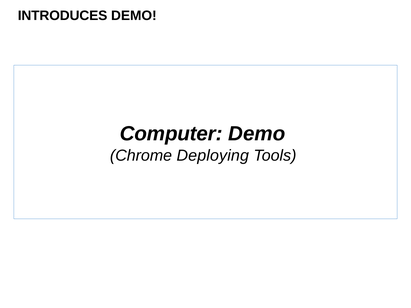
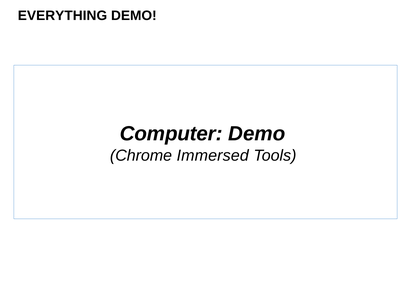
INTRODUCES: INTRODUCES -> EVERYTHING
Deploying: Deploying -> Immersed
